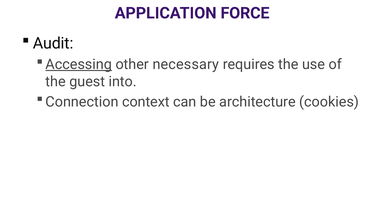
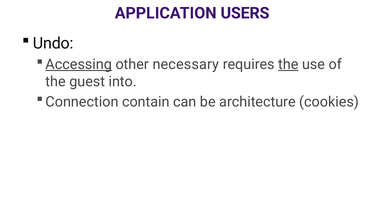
FORCE: FORCE -> USERS
Audit: Audit -> Undo
the at (288, 64) underline: none -> present
context: context -> contain
